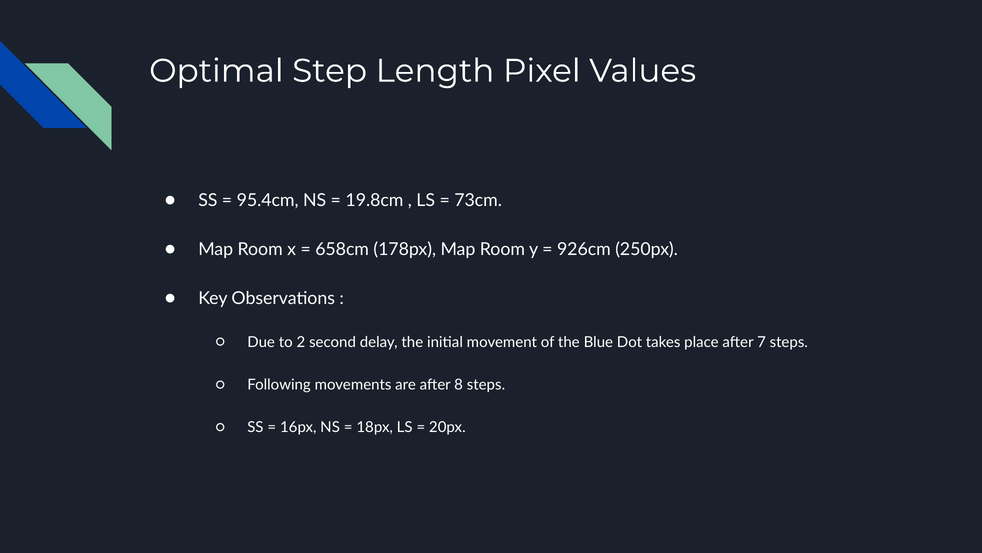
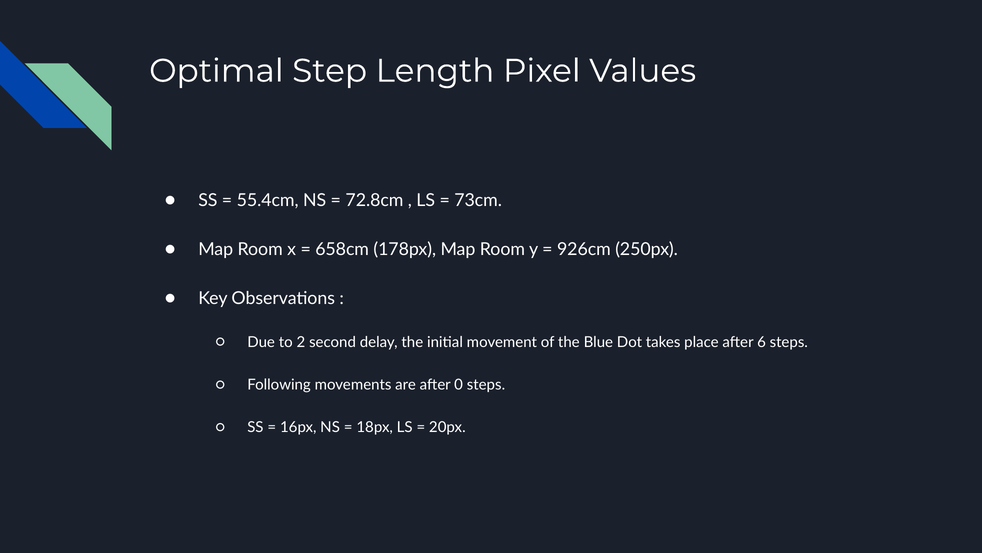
95.4cm: 95.4cm -> 55.4cm
19.8cm: 19.8cm -> 72.8cm
7: 7 -> 6
8: 8 -> 0
